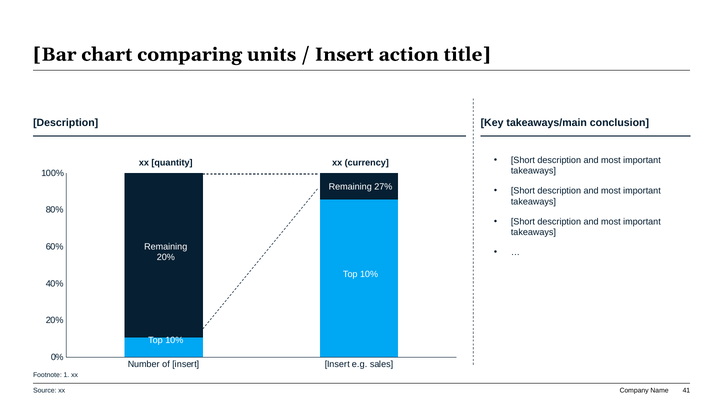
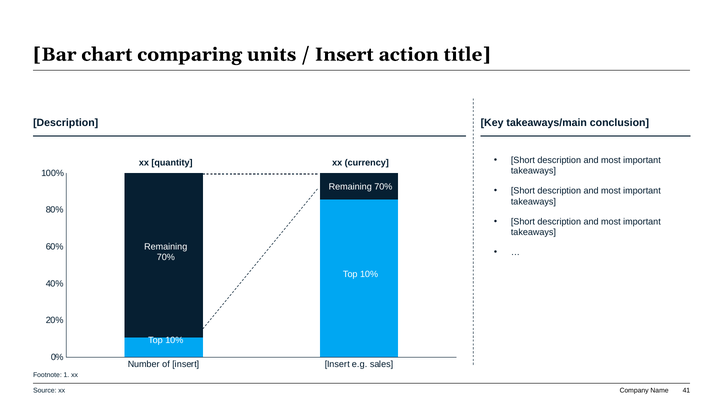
27% at (383, 186): 27% -> 70%
20% at (166, 257): 20% -> 70%
